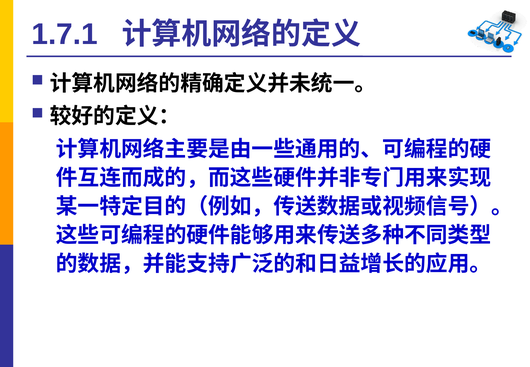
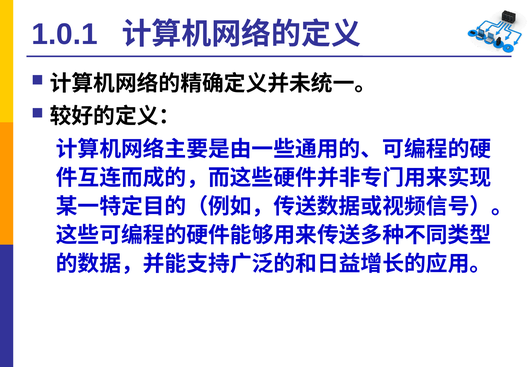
1.7.1: 1.7.1 -> 1.0.1
